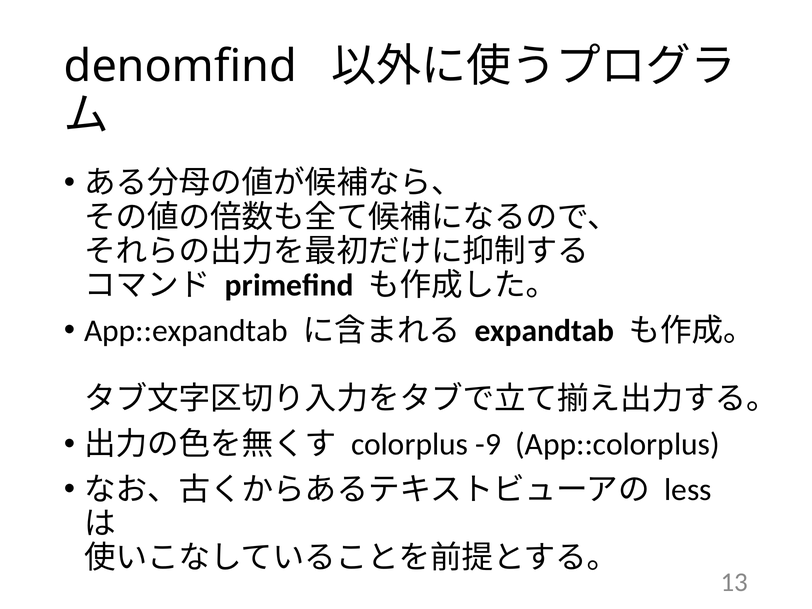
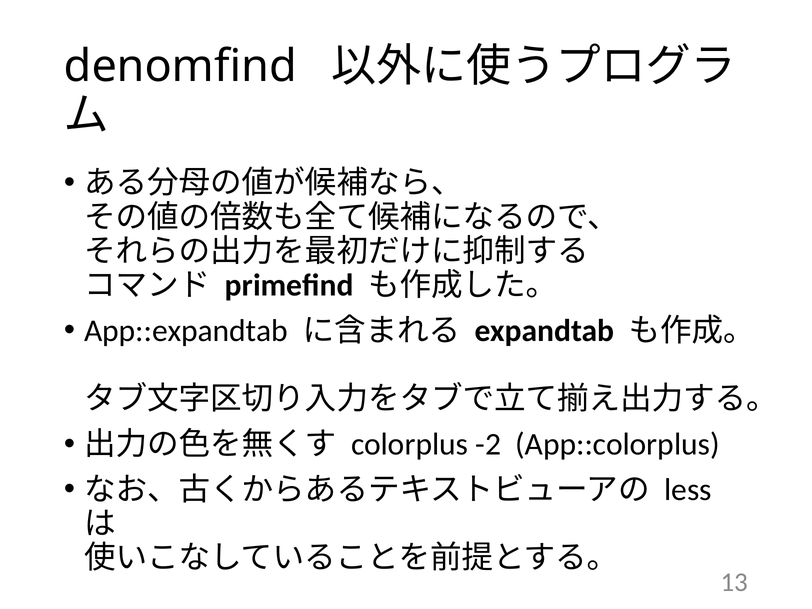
-9: -9 -> -2
